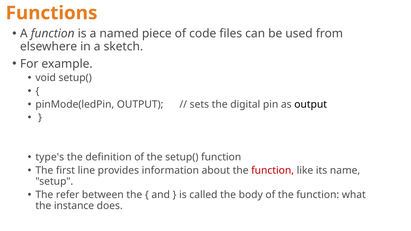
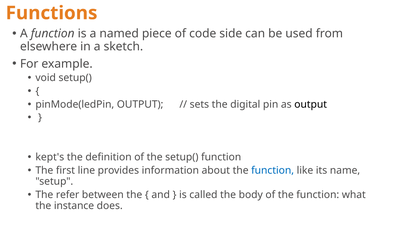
files: files -> side
type's: type's -> kept's
function at (273, 171) colour: red -> blue
